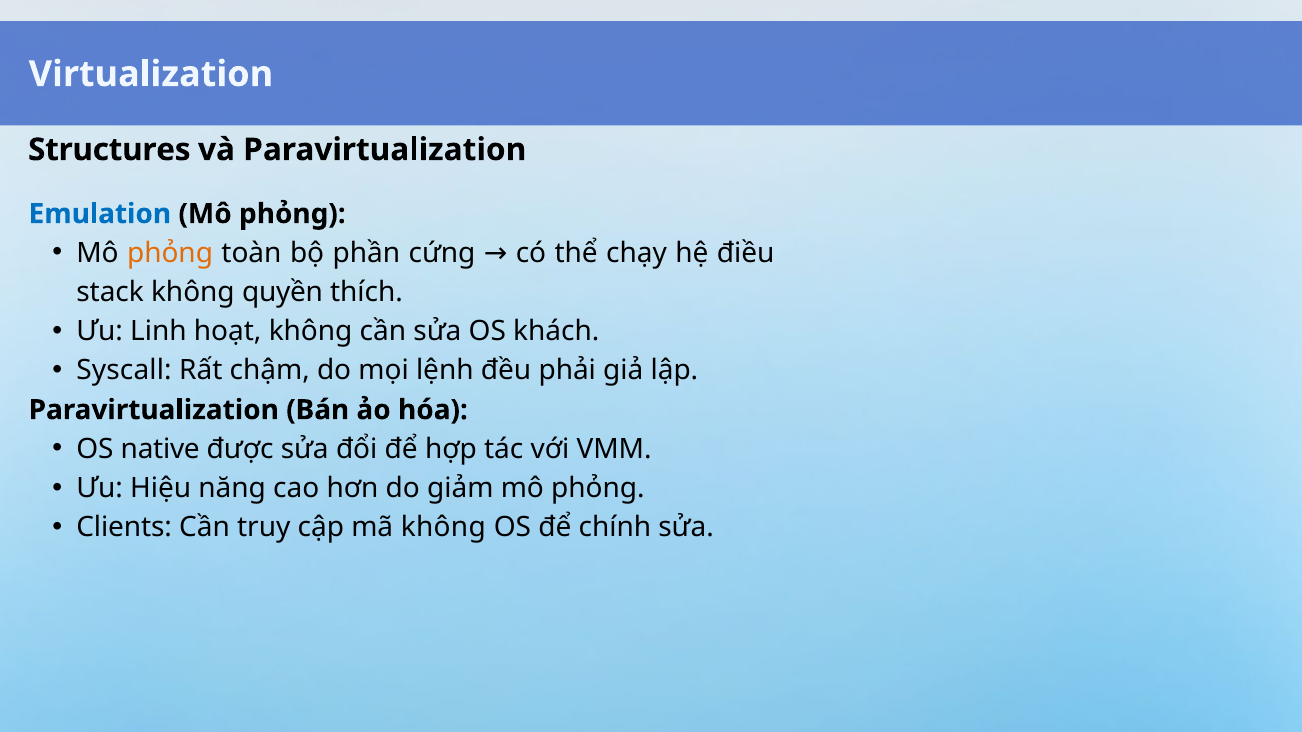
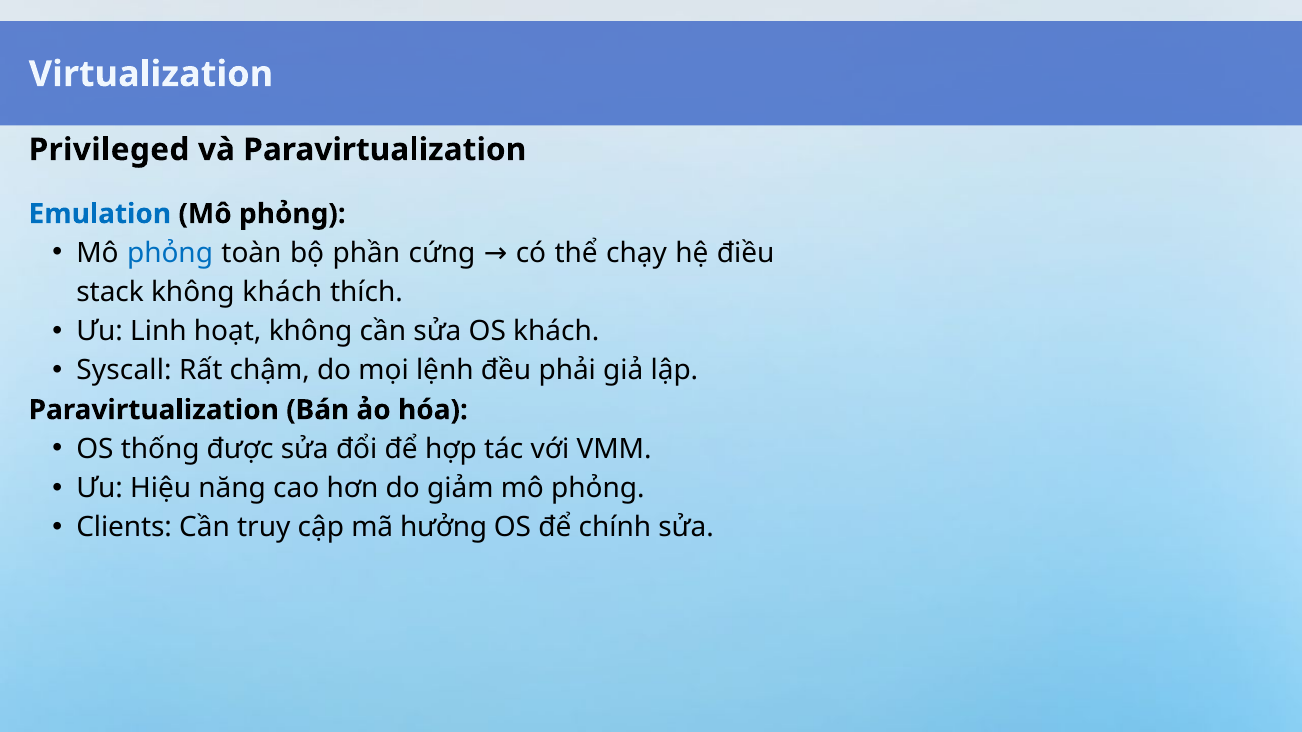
Structures: Structures -> Privileged
phỏng at (170, 253) colour: orange -> blue
không quyền: quyền -> khách
native: native -> thống
mã không: không -> hưởng
